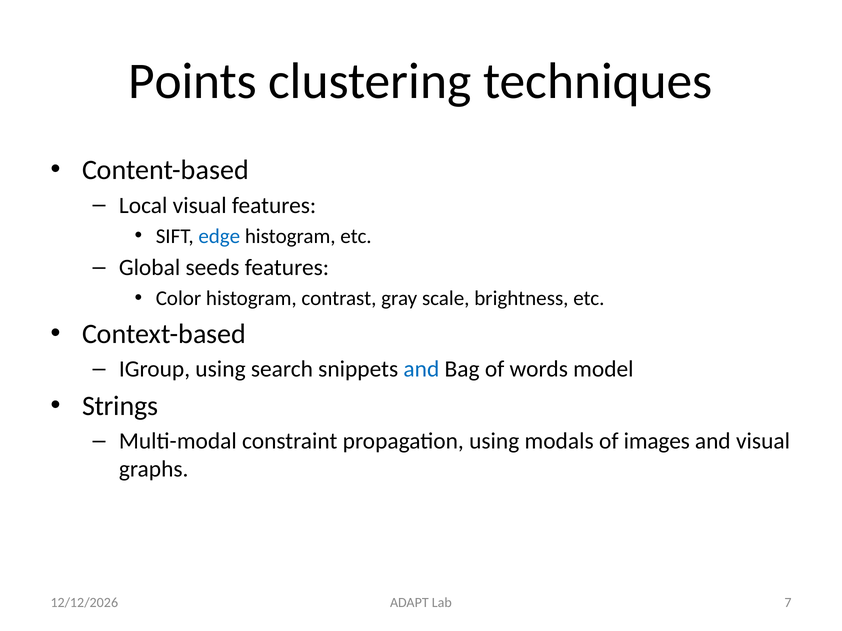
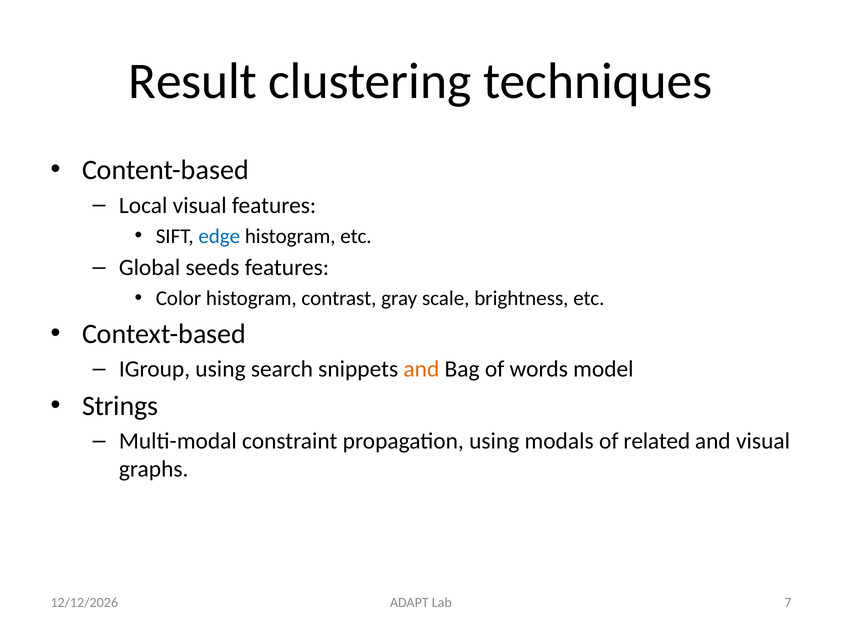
Points: Points -> Result
and at (421, 369) colour: blue -> orange
images: images -> related
